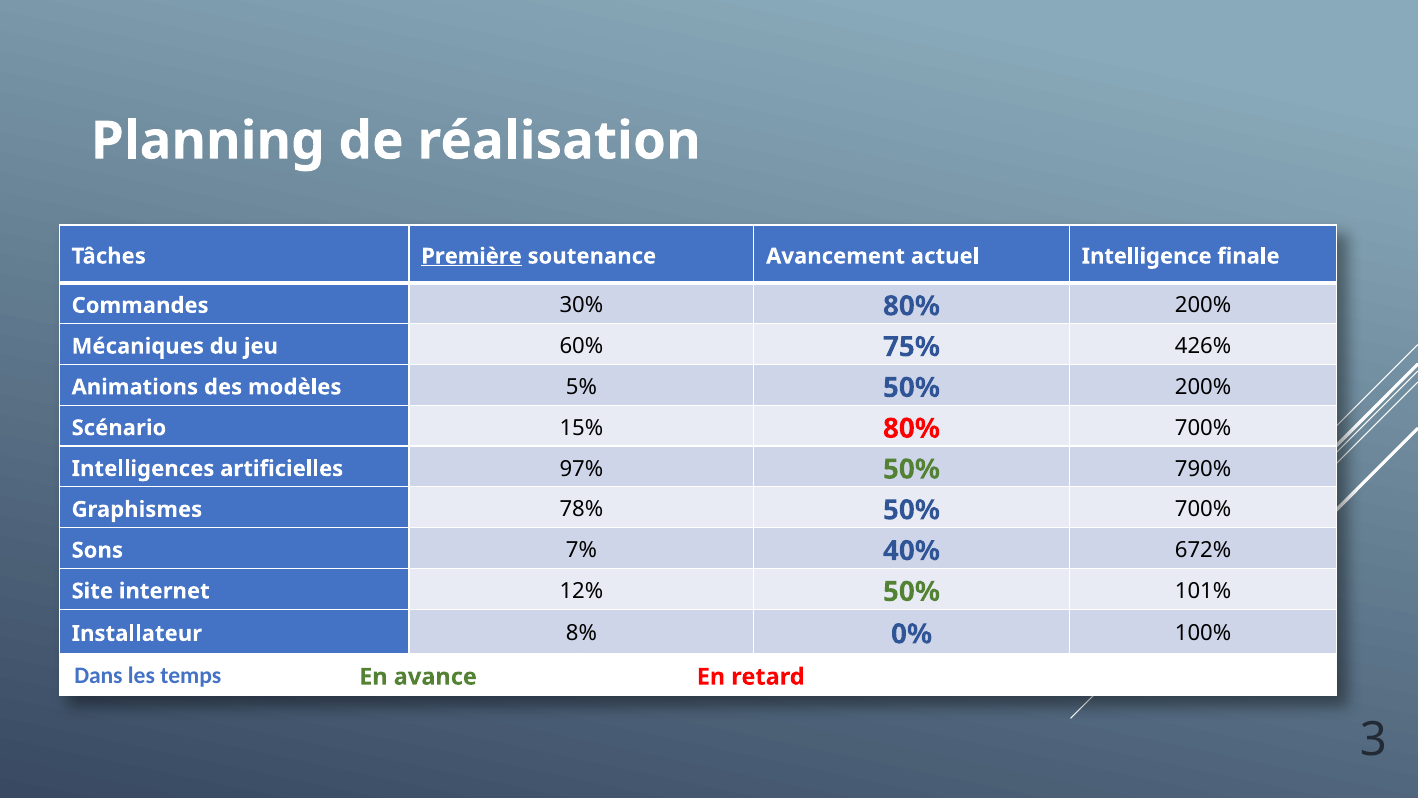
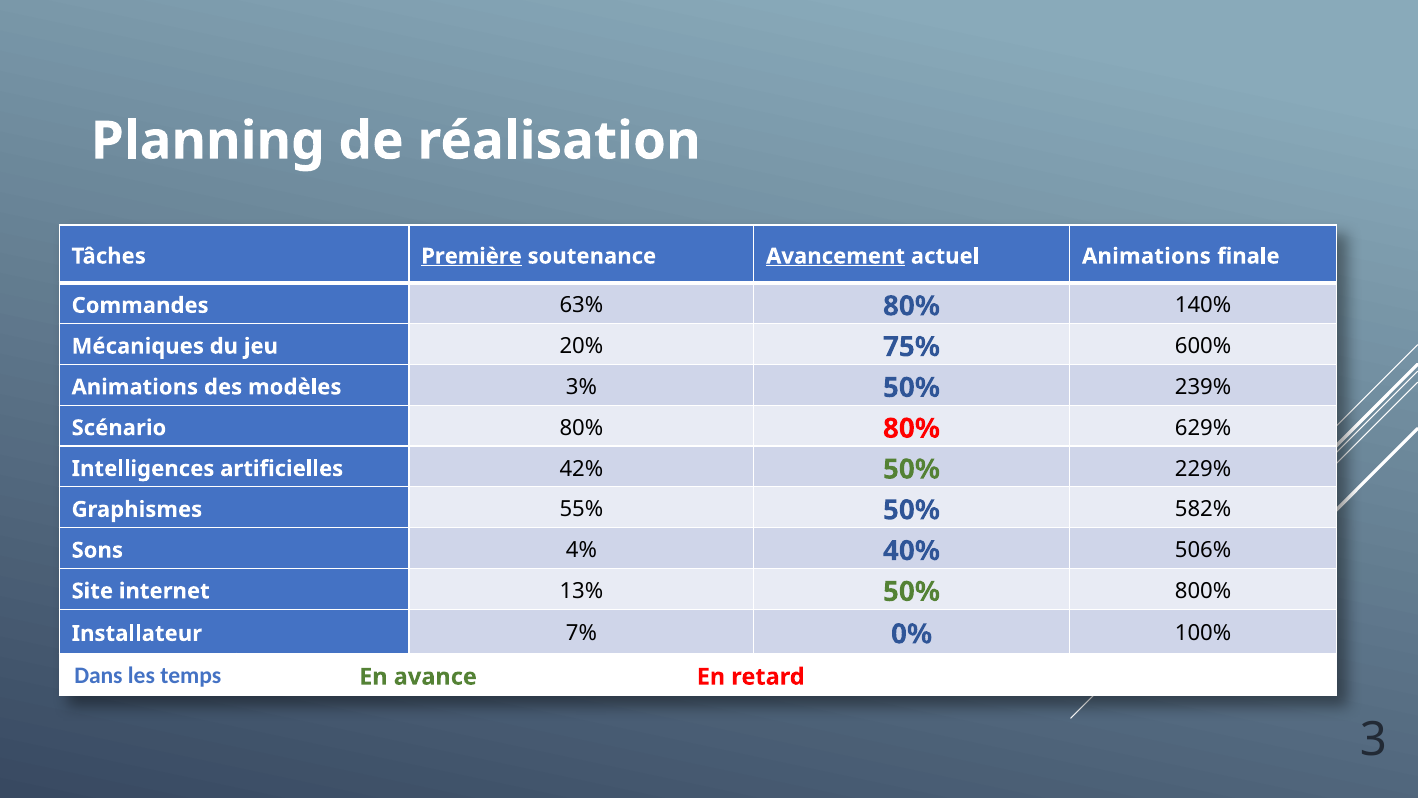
Avancement underline: none -> present
actuel Intelligence: Intelligence -> Animations
30%: 30% -> 63%
200% at (1203, 305): 200% -> 140%
60%: 60% -> 20%
426%: 426% -> 600%
5%: 5% -> 3%
200% at (1203, 387): 200% -> 239%
Scénario 15%: 15% -> 80%
700% at (1203, 428): 700% -> 629%
97%: 97% -> 42%
790%: 790% -> 229%
78%: 78% -> 55%
700% at (1203, 509): 700% -> 582%
7%: 7% -> 4%
672%: 672% -> 506%
12%: 12% -> 13%
101%: 101% -> 800%
8%: 8% -> 7%
